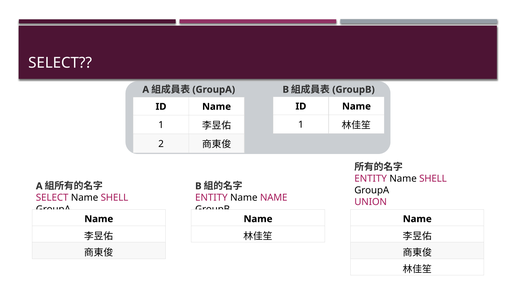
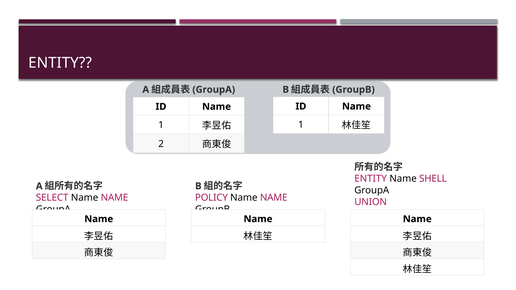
SELECT at (60, 63): SELECT -> ENTITY
SELECT Name SHELL: SHELL -> NAME
ENTITY at (211, 198): ENTITY -> POLICY
